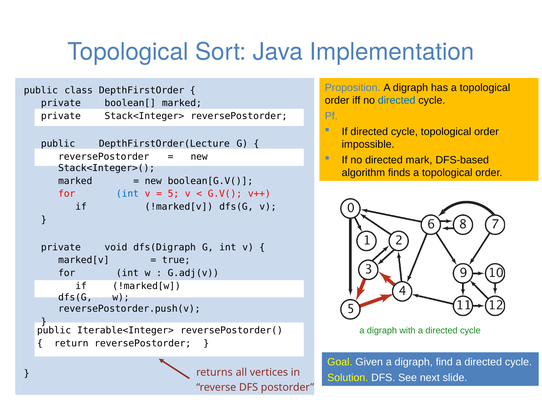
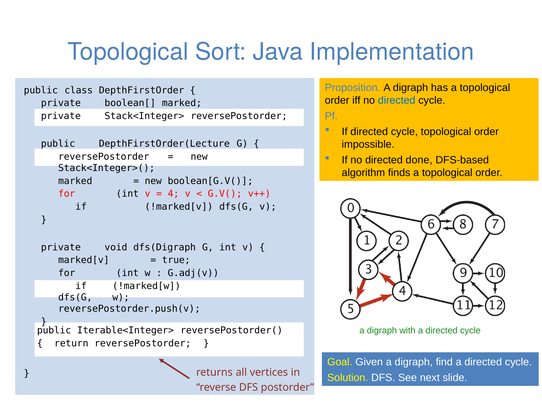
mark: mark -> done
int at (127, 194) colour: blue -> black
5: 5 -> 4
